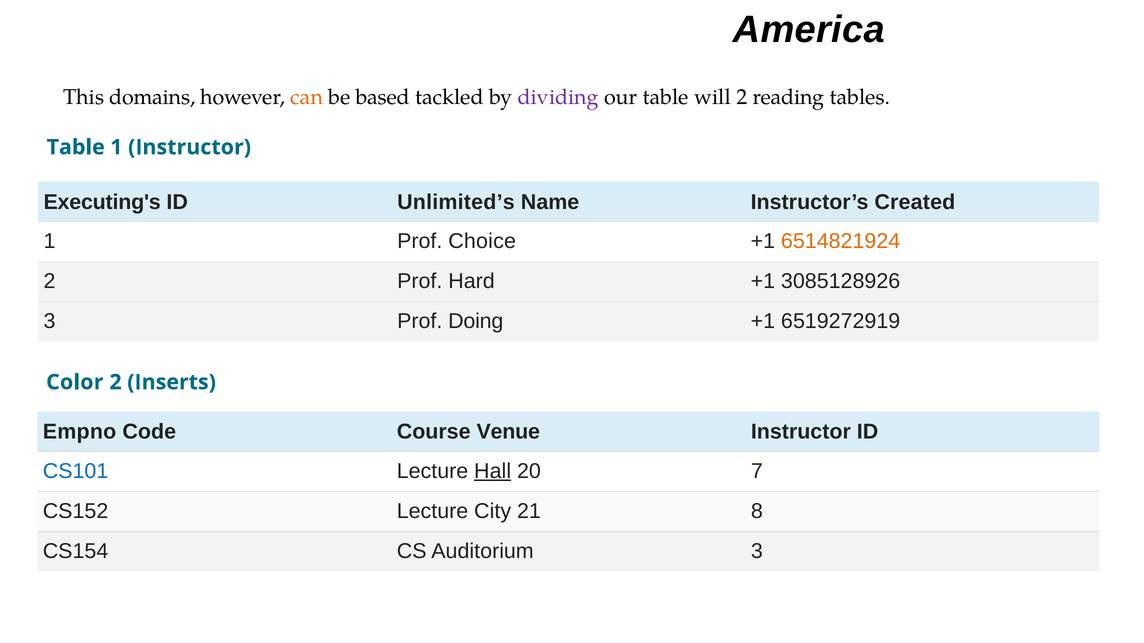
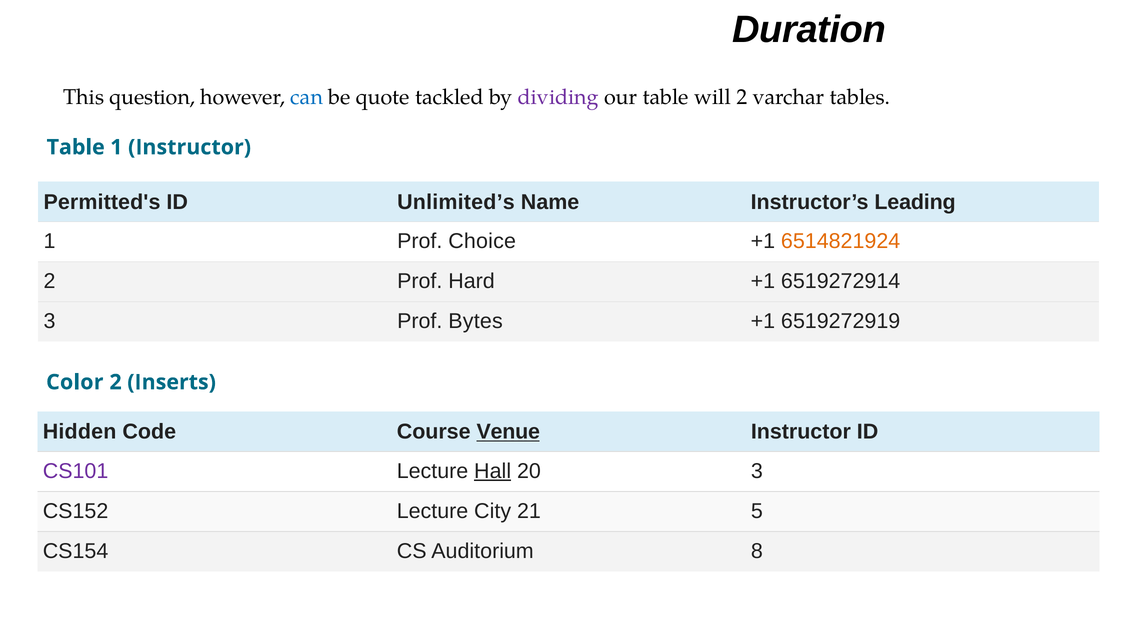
America: America -> Duration
domains: domains -> question
can colour: orange -> blue
based: based -> quote
reading: reading -> varchar
Executing's: Executing's -> Permitted's
Created: Created -> Leading
3085128926: 3085128926 -> 6519272914
Doing: Doing -> Bytes
Empno: Empno -> Hidden
Venue underline: none -> present
CS101 colour: blue -> purple
20 7: 7 -> 3
8: 8 -> 5
Auditorium 3: 3 -> 8
